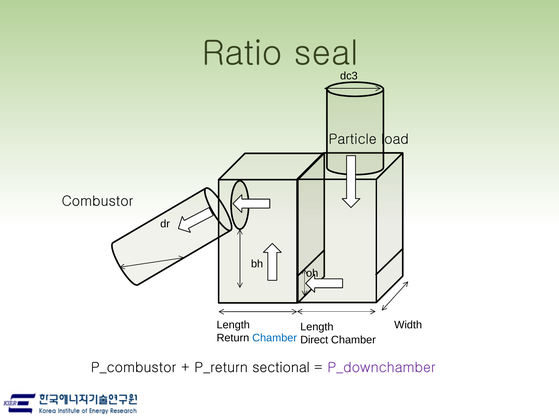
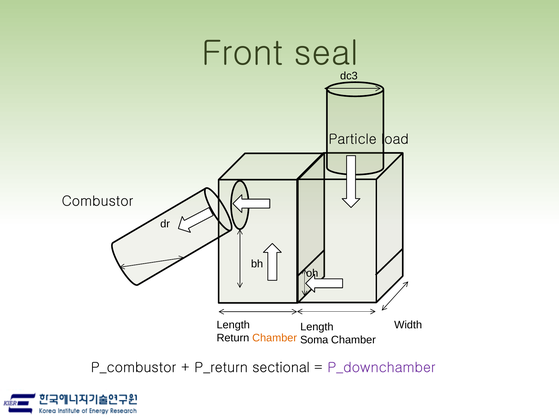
Ratio: Ratio -> Front
Chamber at (275, 338) colour: blue -> orange
Direct: Direct -> Soma
